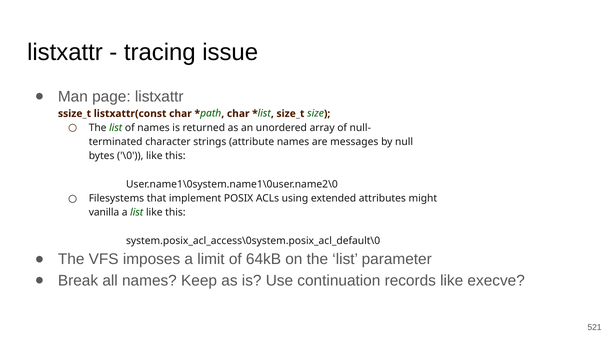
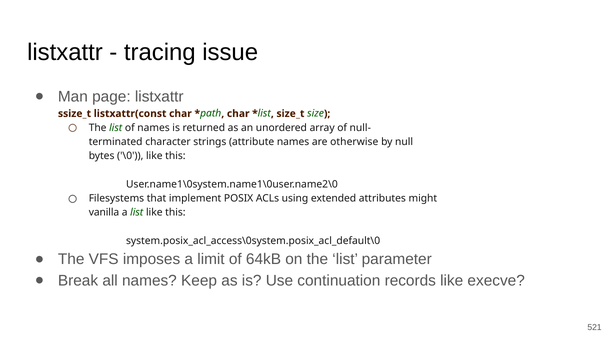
messages: messages -> otherwise
